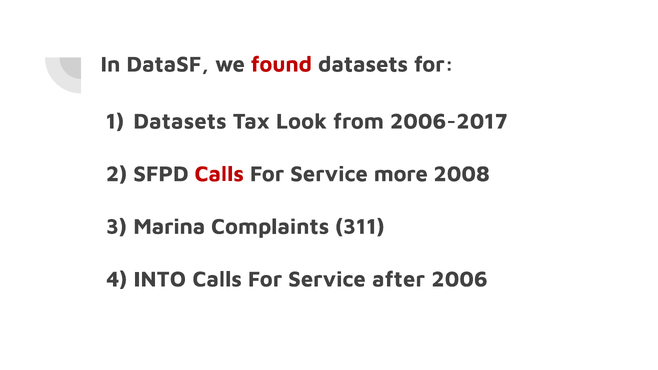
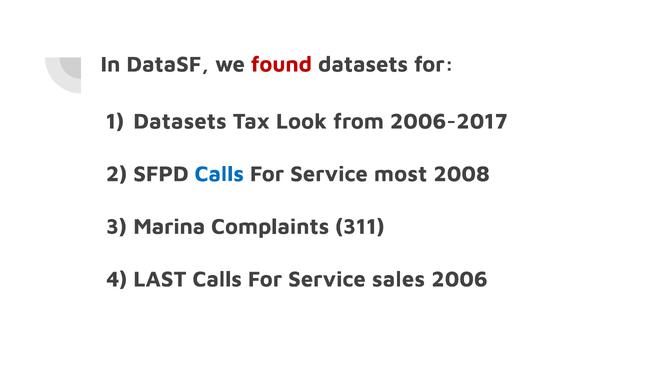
Calls at (219, 174) colour: red -> blue
more: more -> most
INTO: INTO -> LAST
after: after -> sales
